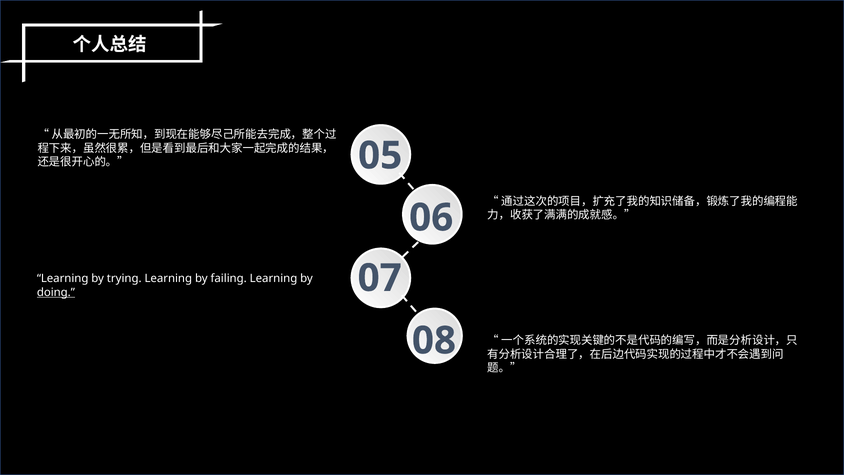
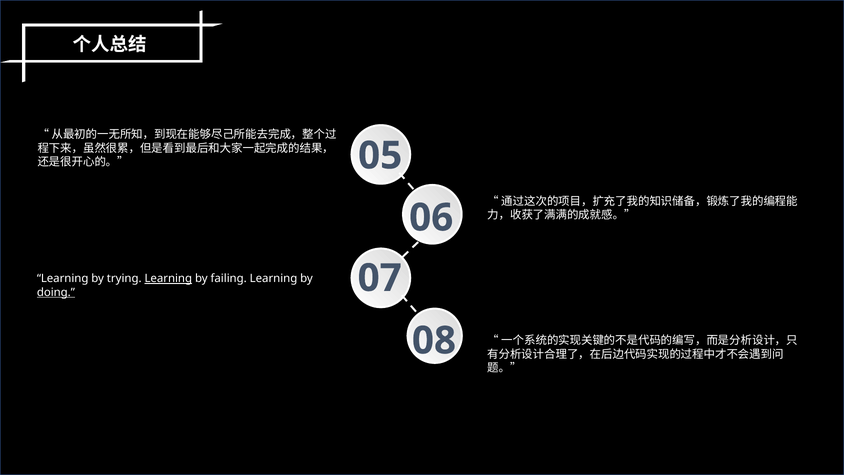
Learning at (168, 278) underline: none -> present
